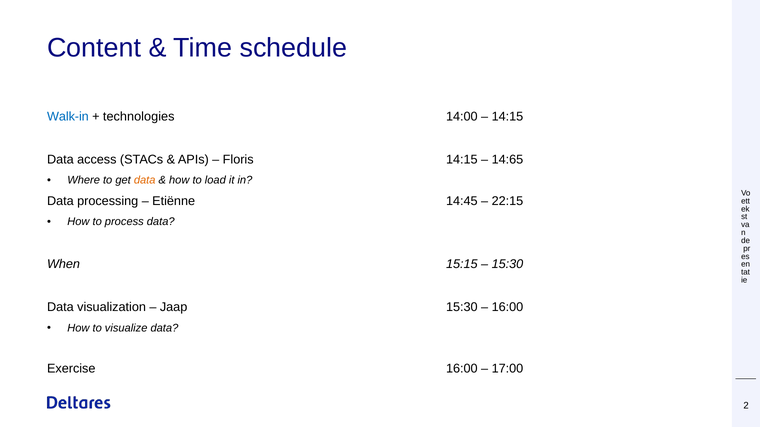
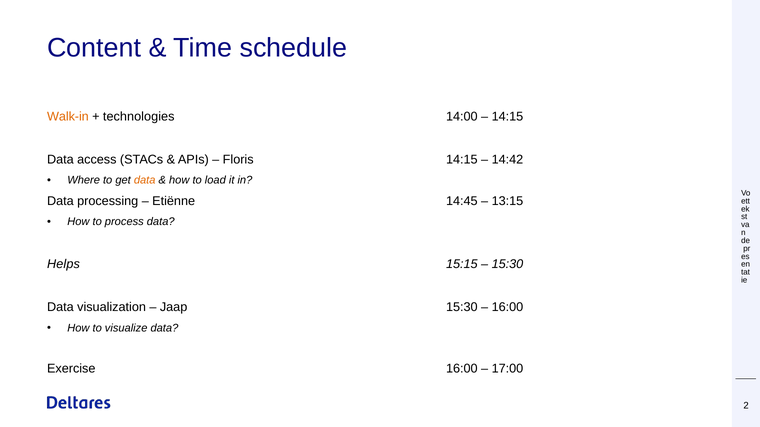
Walk-in colour: blue -> orange
14:65: 14:65 -> 14:42
22:15: 22:15 -> 13:15
When: When -> Helps
